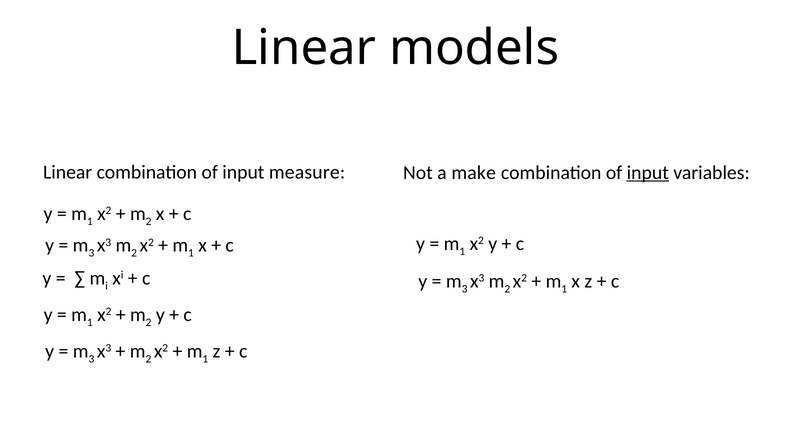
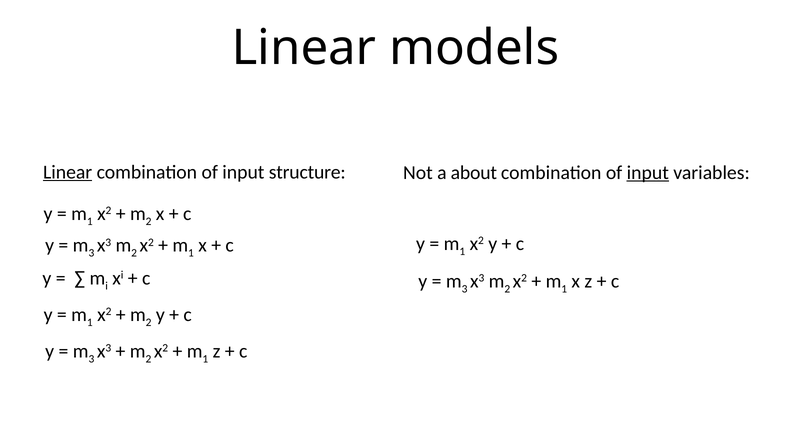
Linear at (68, 172) underline: none -> present
measure: measure -> structure
make: make -> about
